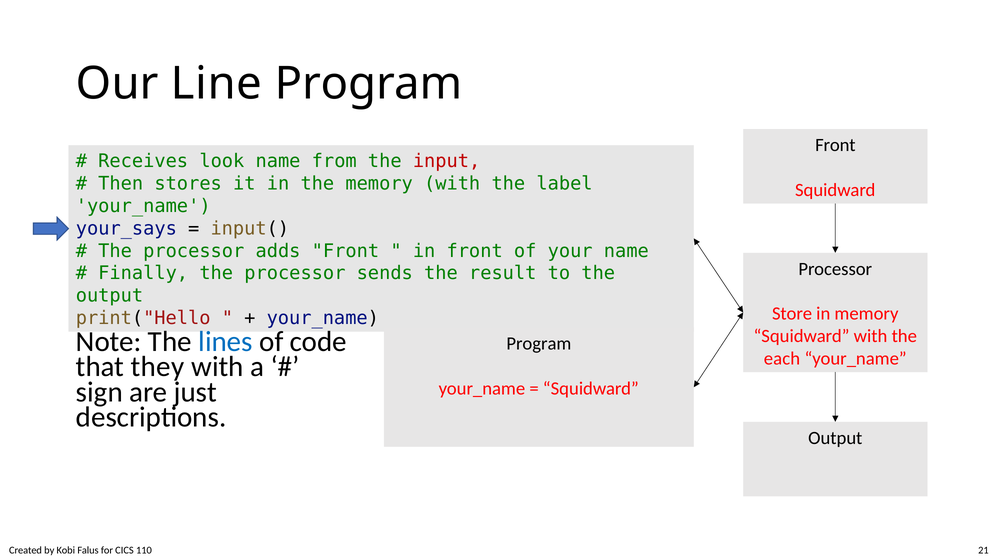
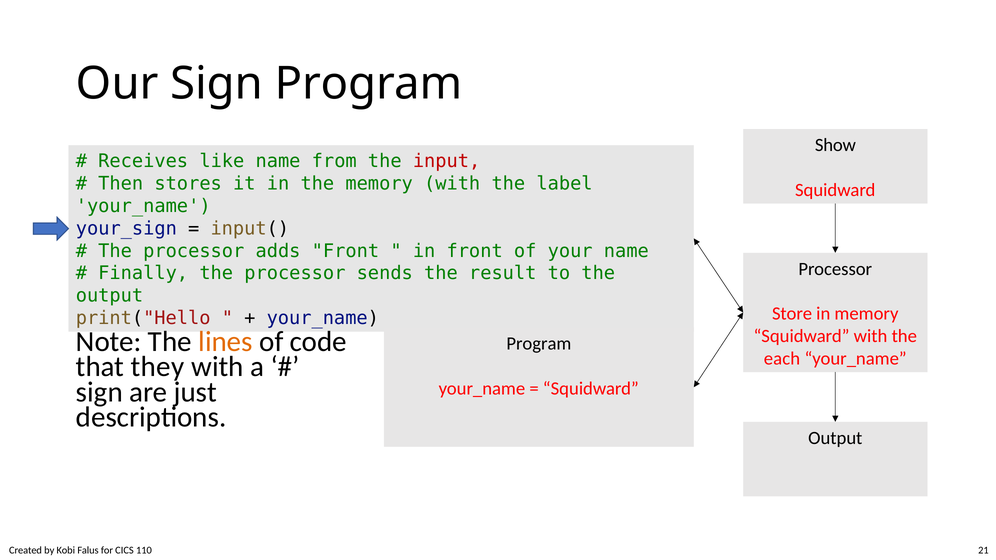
Our Line: Line -> Sign
Front at (835, 145): Front -> Show
look: look -> like
your_says: your_says -> your_sign
lines colour: blue -> orange
